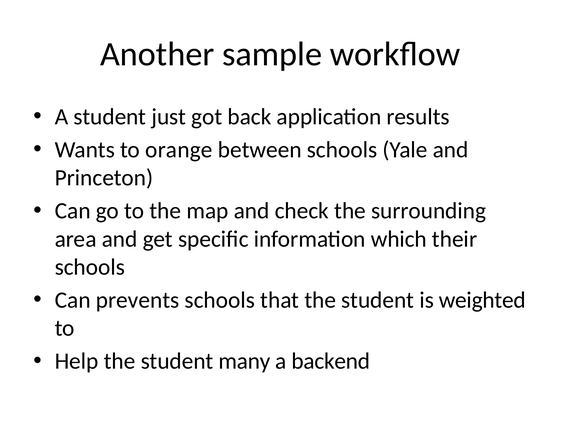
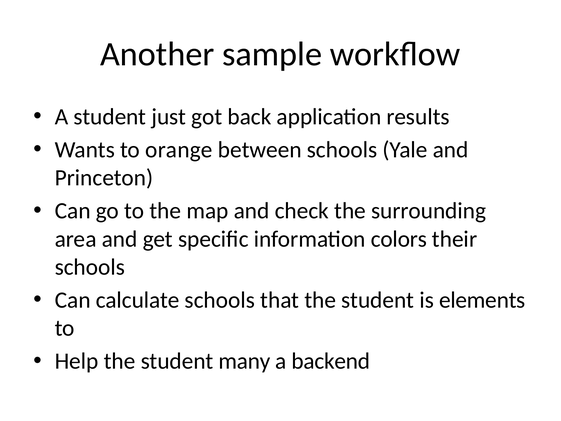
which: which -> colors
prevents: prevents -> calculate
weighted: weighted -> elements
